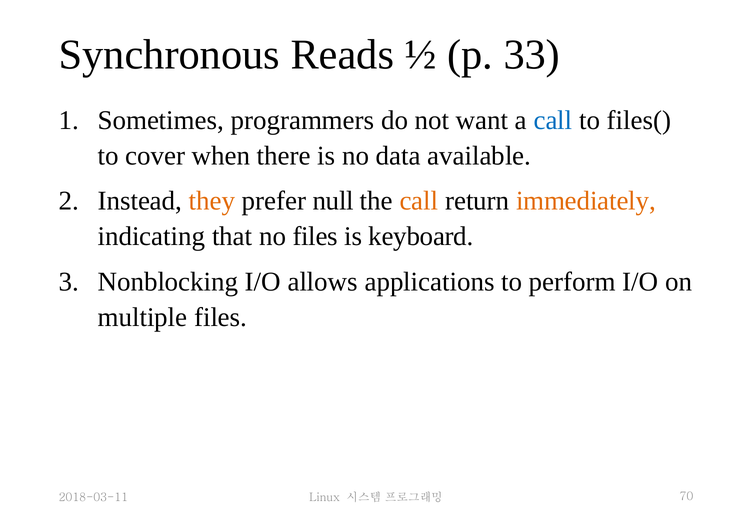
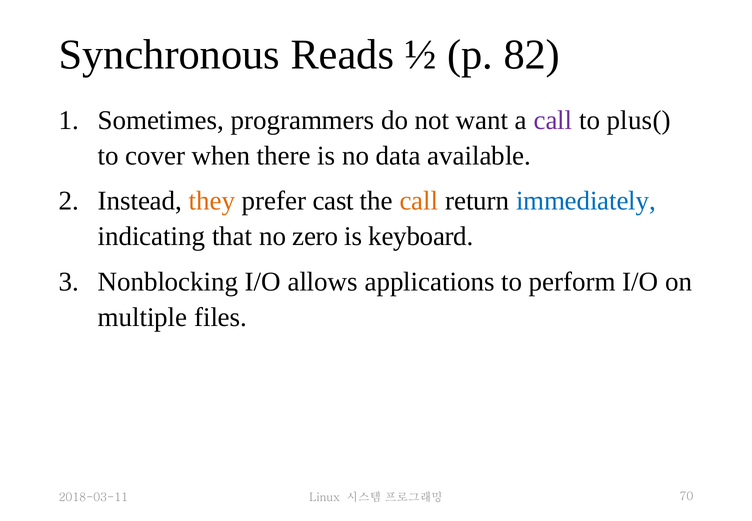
33: 33 -> 82
call at (553, 120) colour: blue -> purple
files(: files( -> plus(
null: null -> cast
immediately colour: orange -> blue
no files: files -> zero
